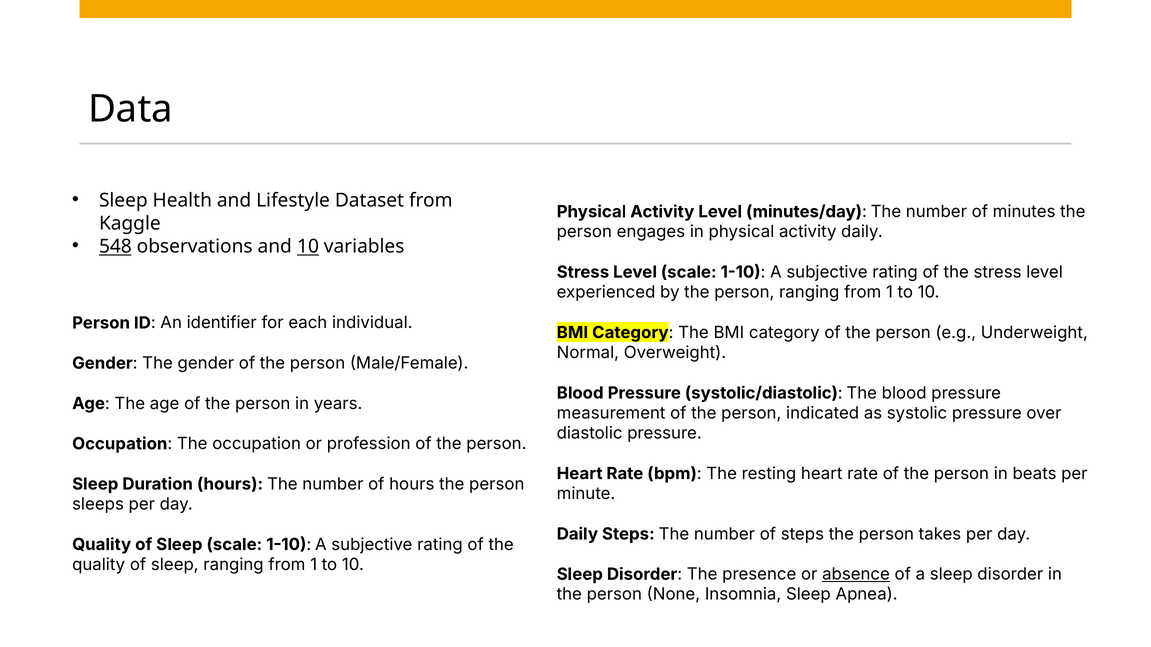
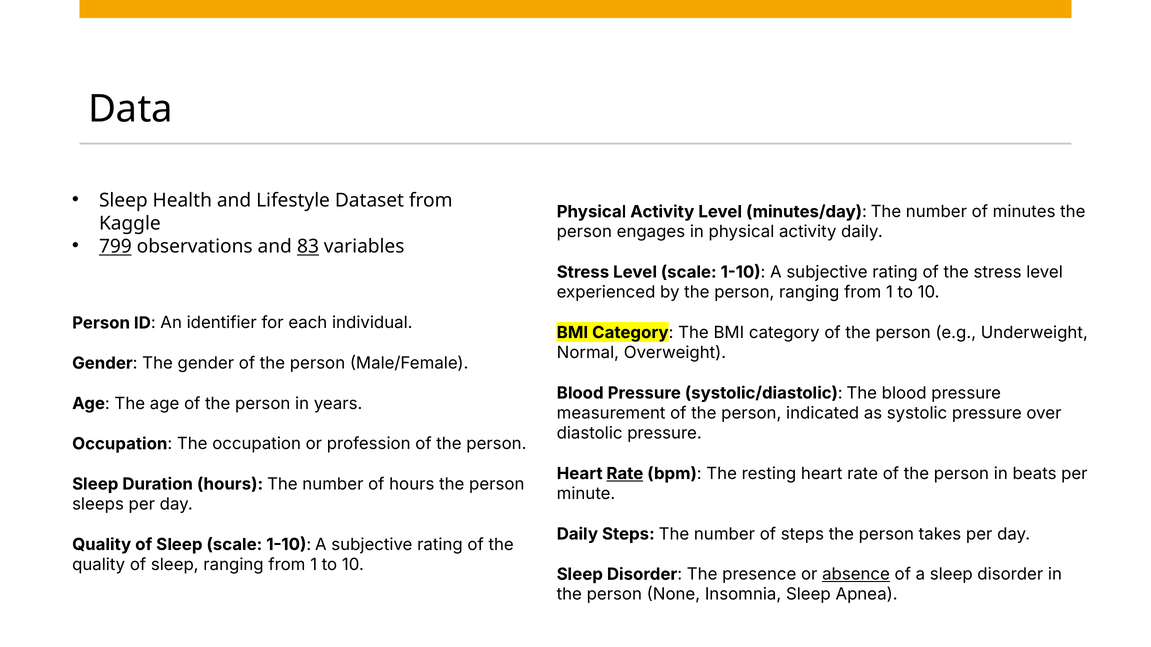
548: 548 -> 799
and 10: 10 -> 83
Rate at (625, 474) underline: none -> present
